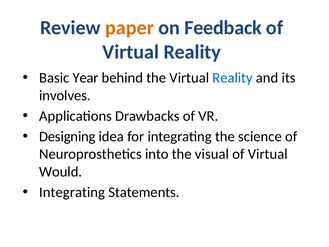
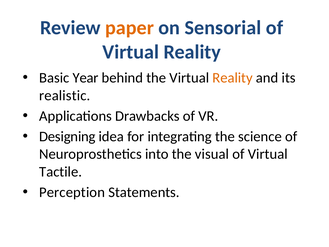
Feedback: Feedback -> Sensorial
Reality at (233, 78) colour: blue -> orange
involves: involves -> realistic
Would: Would -> Tactile
Integrating at (72, 192): Integrating -> Perception
